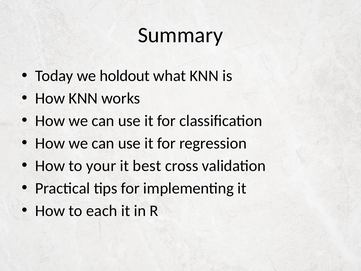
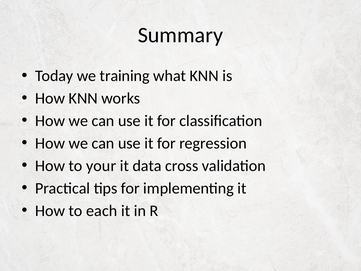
holdout: holdout -> training
best: best -> data
